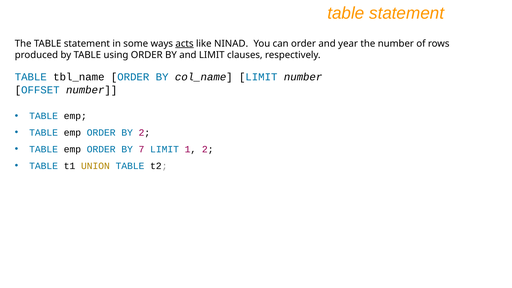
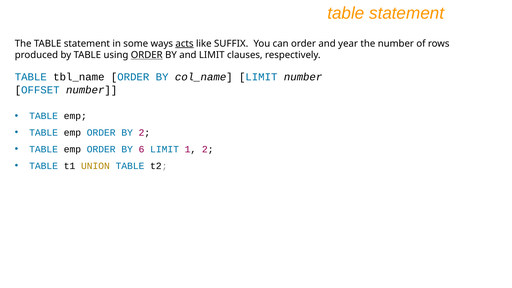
NINAD: NINAD -> SUFFIX
ORDER at (147, 55) underline: none -> present
7: 7 -> 6
